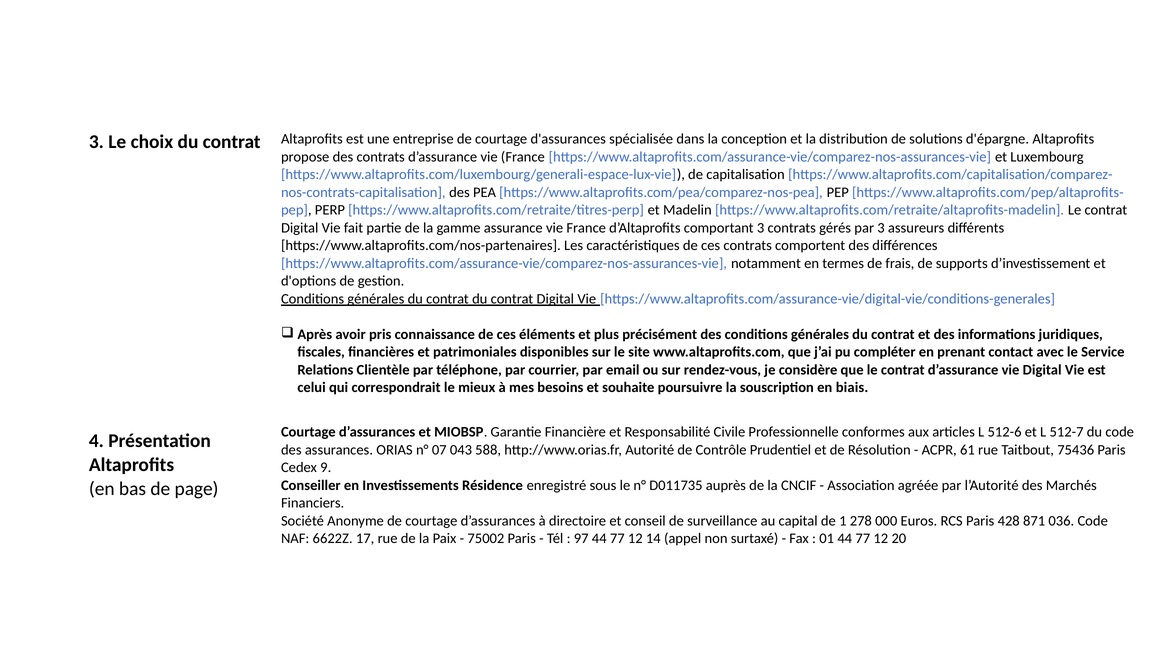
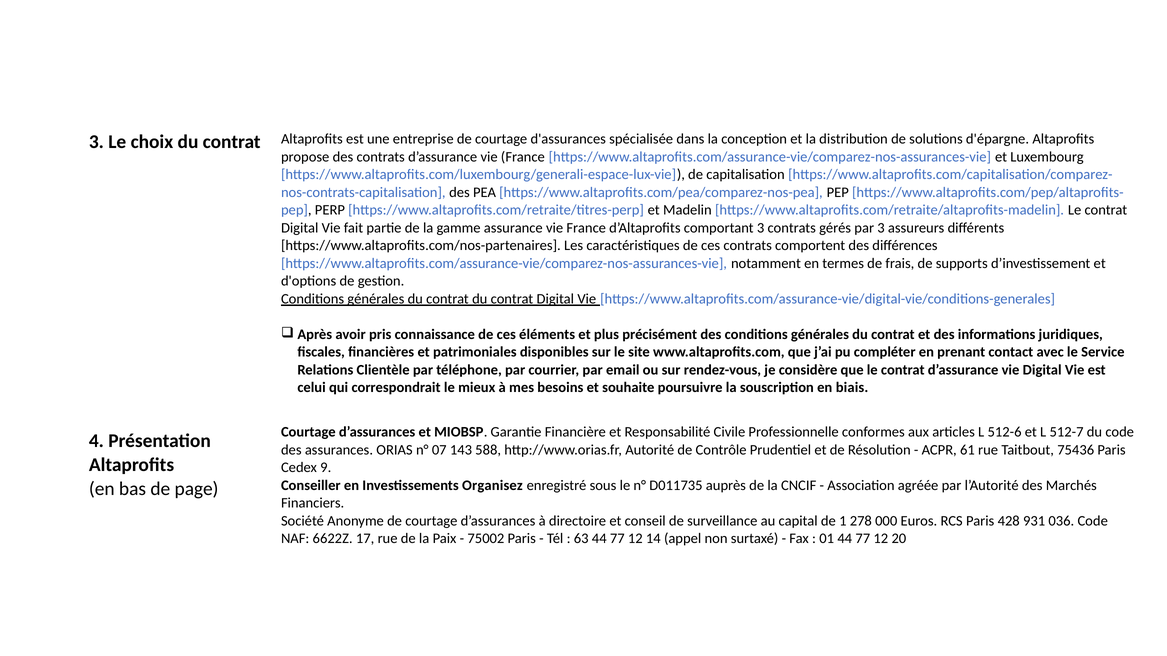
043: 043 -> 143
Résidence: Résidence -> Organisez
871: 871 -> 931
97: 97 -> 63
